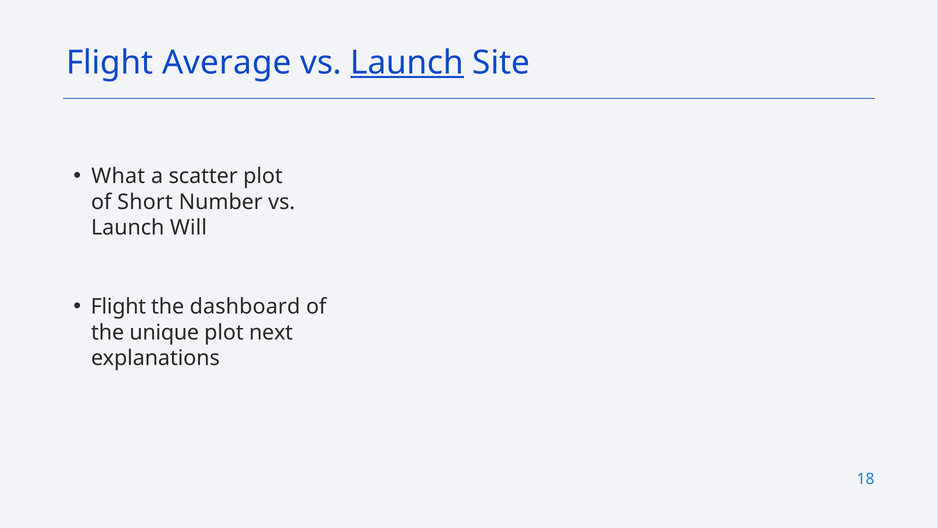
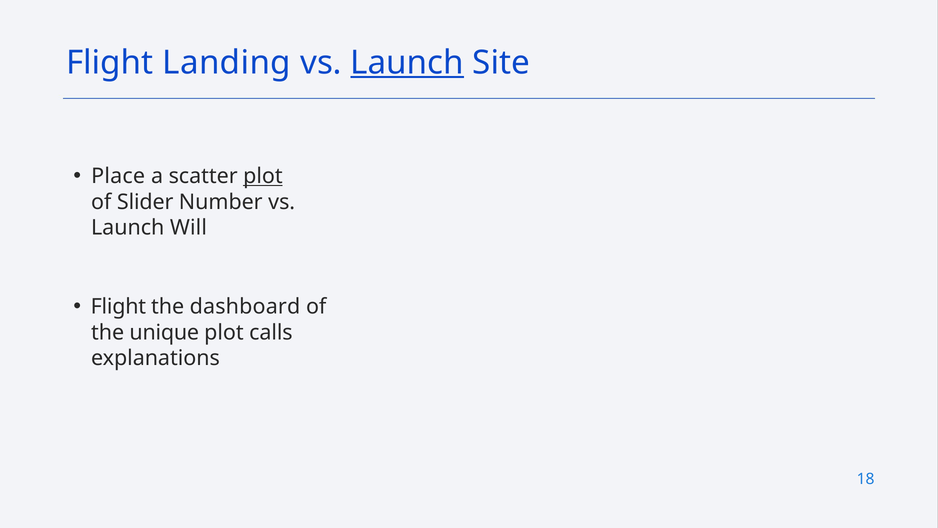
Average: Average -> Landing
What: What -> Place
plot at (263, 176) underline: none -> present
Short: Short -> Slider
next: next -> calls
